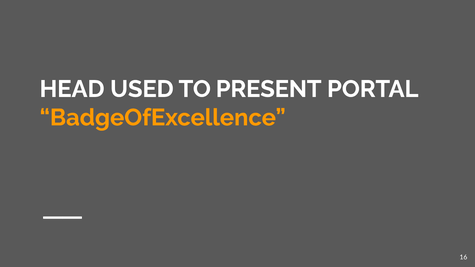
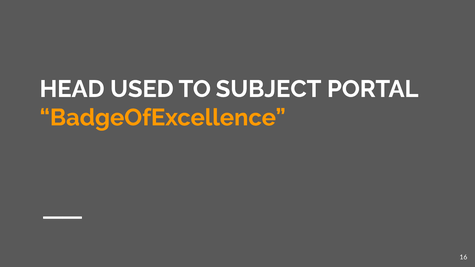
PRESENT: PRESENT -> SUBJECT
